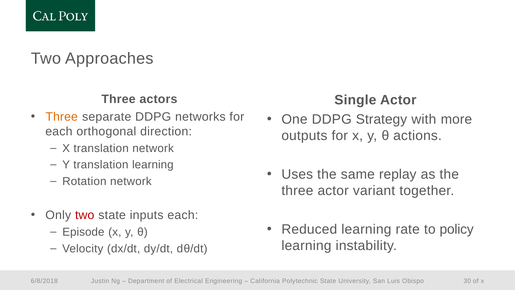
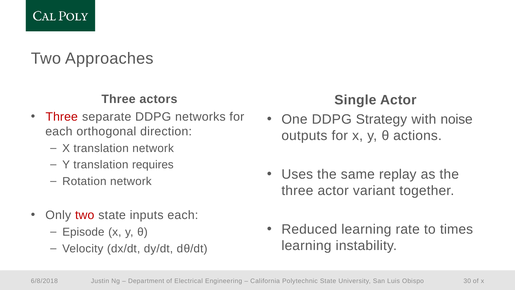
Three at (62, 117) colour: orange -> red
more: more -> noise
translation learning: learning -> requires
policy: policy -> times
